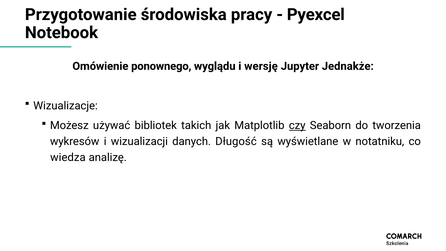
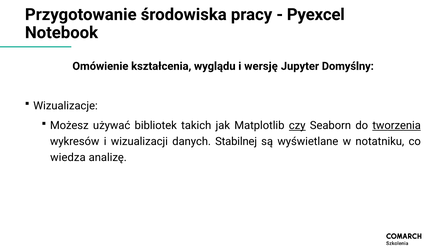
ponownego: ponownego -> kształcenia
Jednakże: Jednakże -> Domyślny
tworzenia underline: none -> present
Długość: Długość -> Stabilnej
